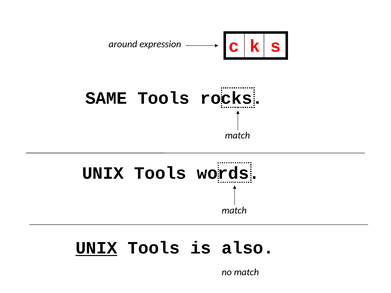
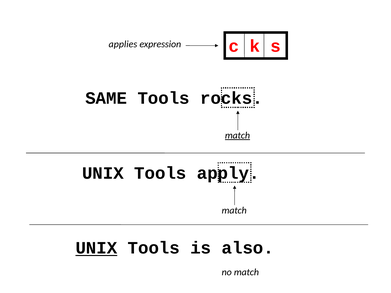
around: around -> applies
match at (237, 136) underline: none -> present
words: words -> apply
